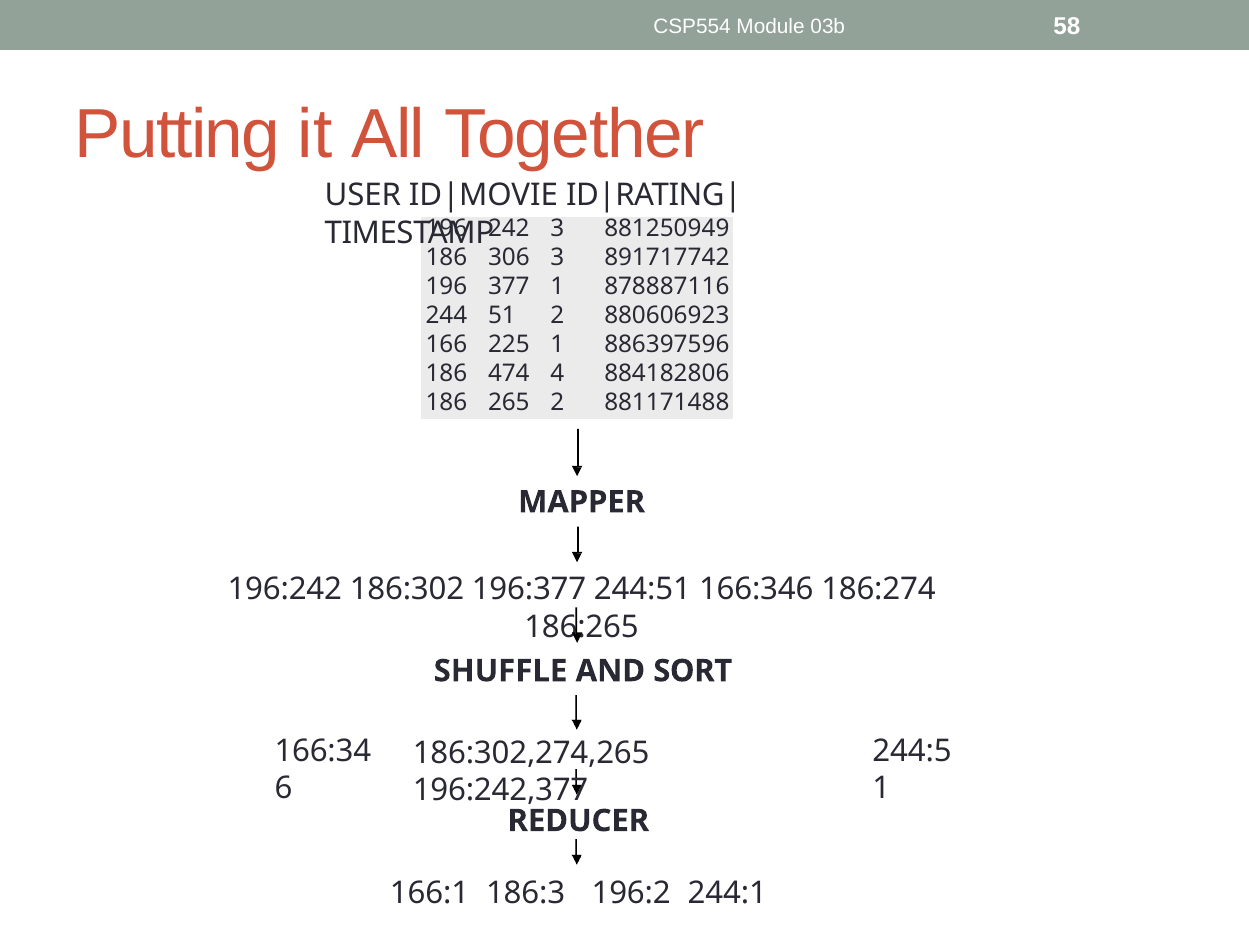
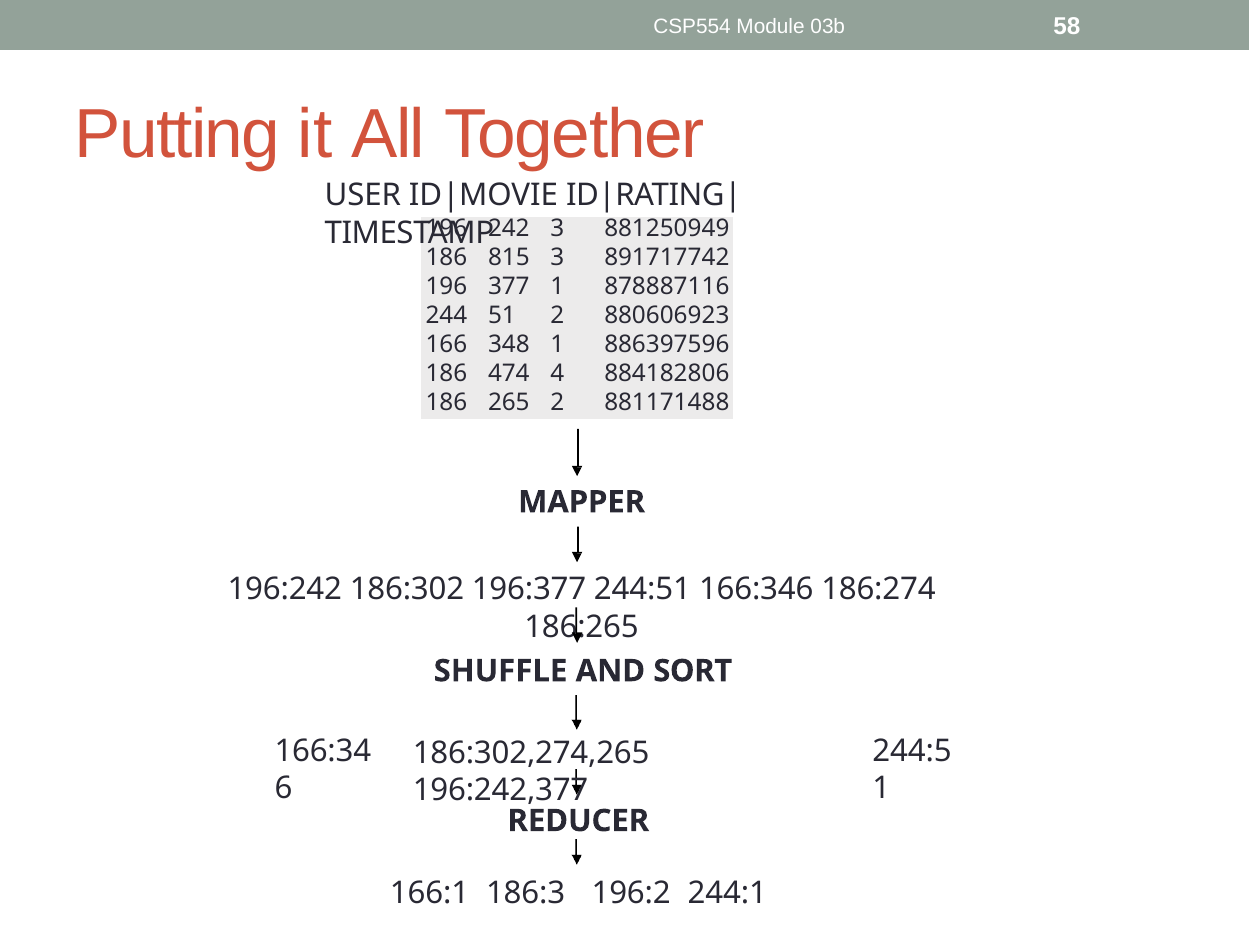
306: 306 -> 815
225: 225 -> 348
